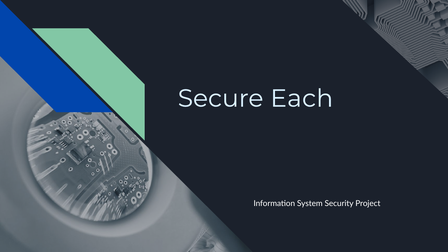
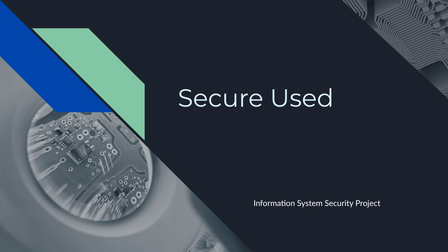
Each: Each -> Used
